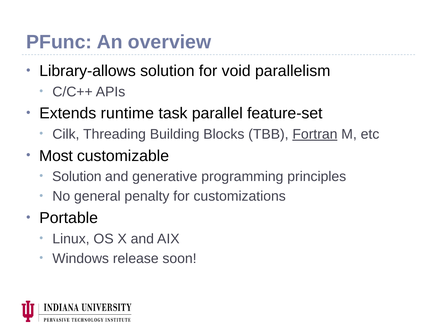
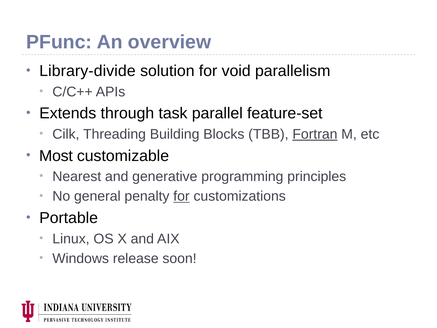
Library-allows: Library-allows -> Library-divide
runtime: runtime -> through
Solution at (77, 176): Solution -> Nearest
for at (181, 196) underline: none -> present
